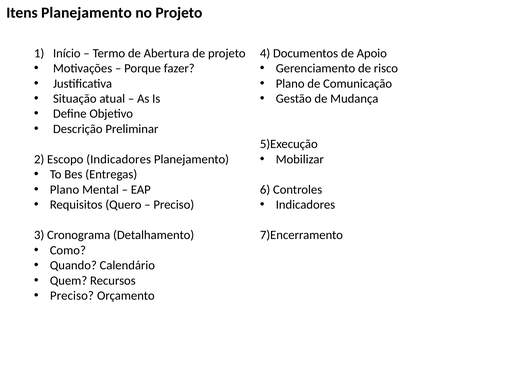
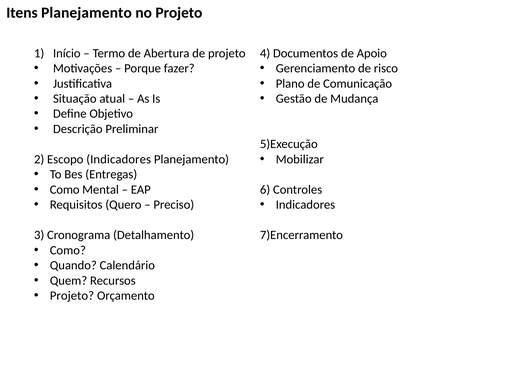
Plano at (65, 190): Plano -> Como
Preciso at (72, 296): Preciso -> Projeto
